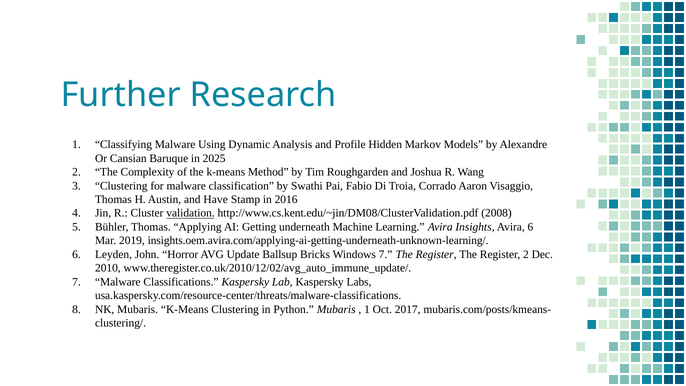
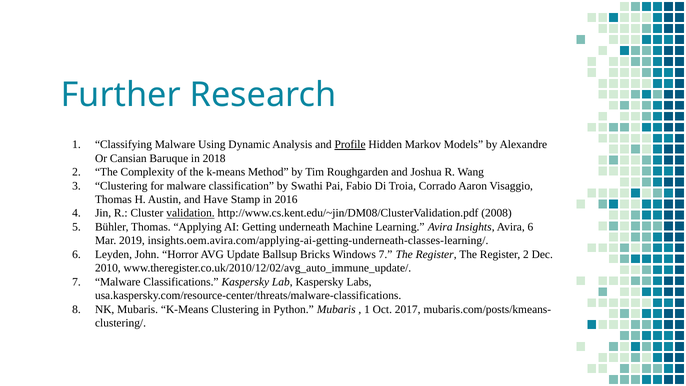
Profile underline: none -> present
2025: 2025 -> 2018
insights.oem.avira.com/applying-ai-getting-underneath-unknown-learning/: insights.oem.avira.com/applying-ai-getting-underneath-unknown-learning/ -> insights.oem.avira.com/applying-ai-getting-underneath-classes-learning/
